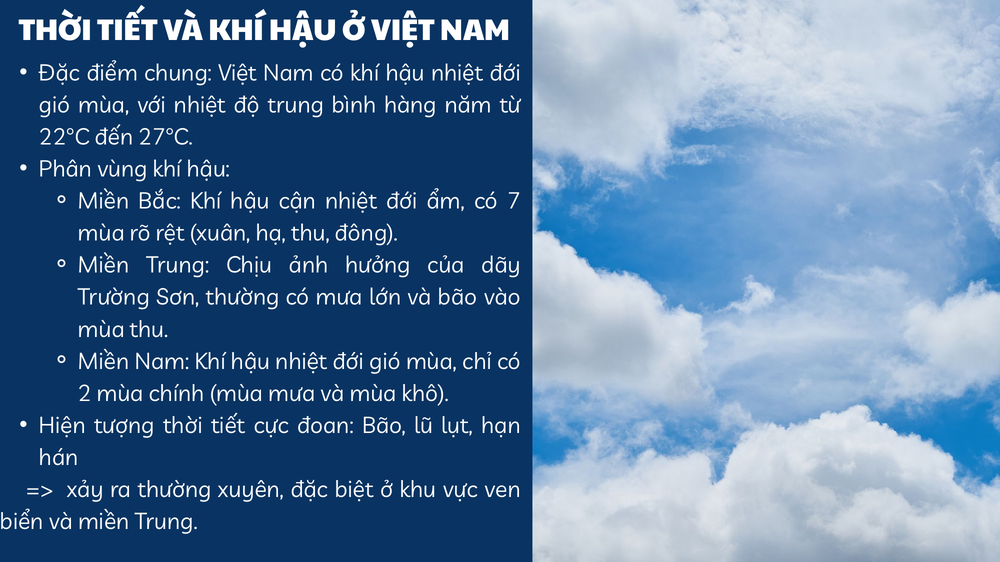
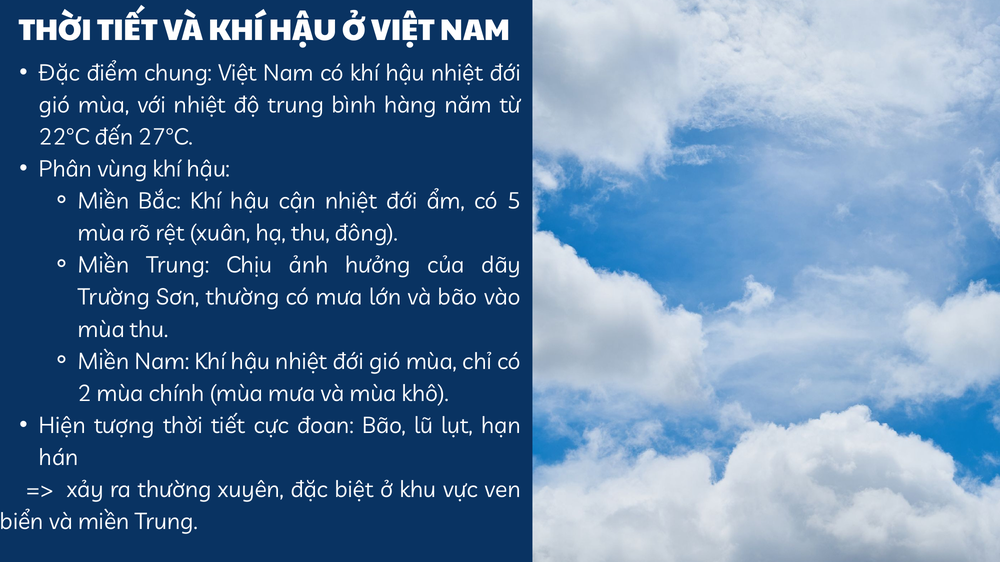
7: 7 -> 5
